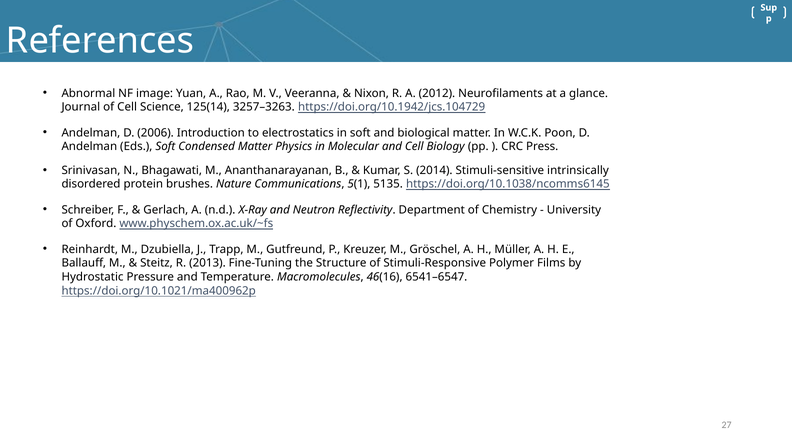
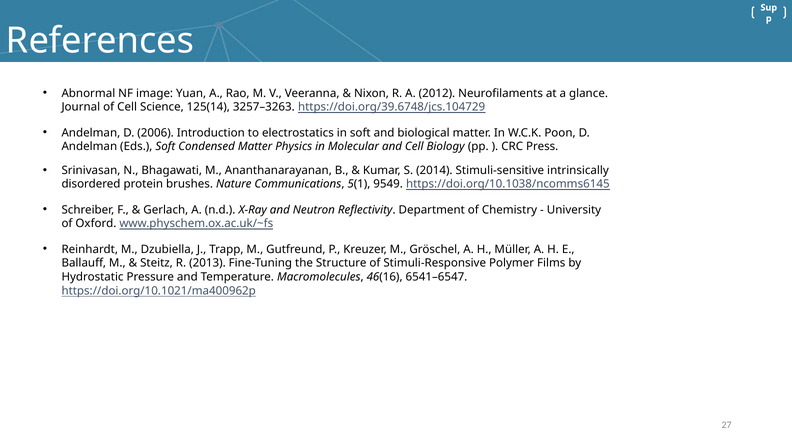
https://doi.org/10.1942/jcs.104729: https://doi.org/10.1942/jcs.104729 -> https://doi.org/39.6748/jcs.104729
5135: 5135 -> 9549
